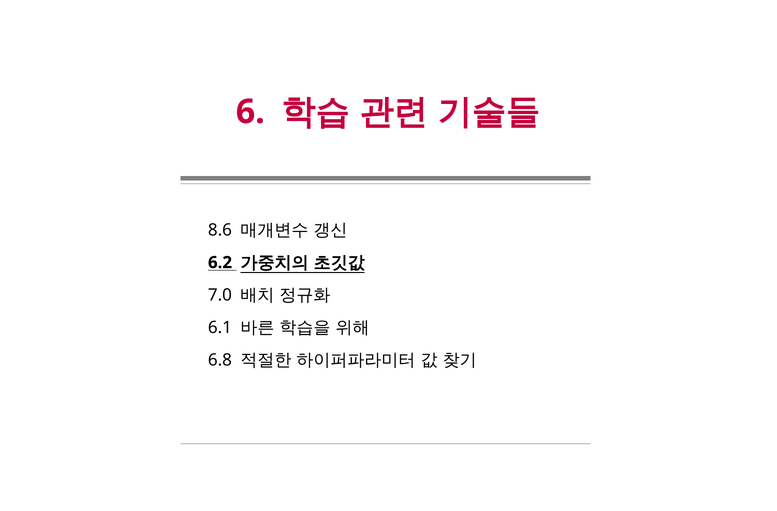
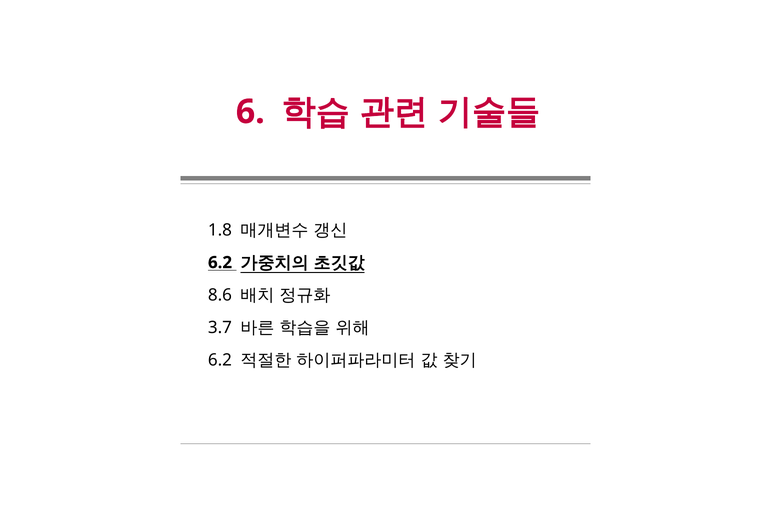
8.6: 8.6 -> 1.8
7.0: 7.0 -> 8.6
6.1: 6.1 -> 3.7
6.8 at (220, 360): 6.8 -> 6.2
